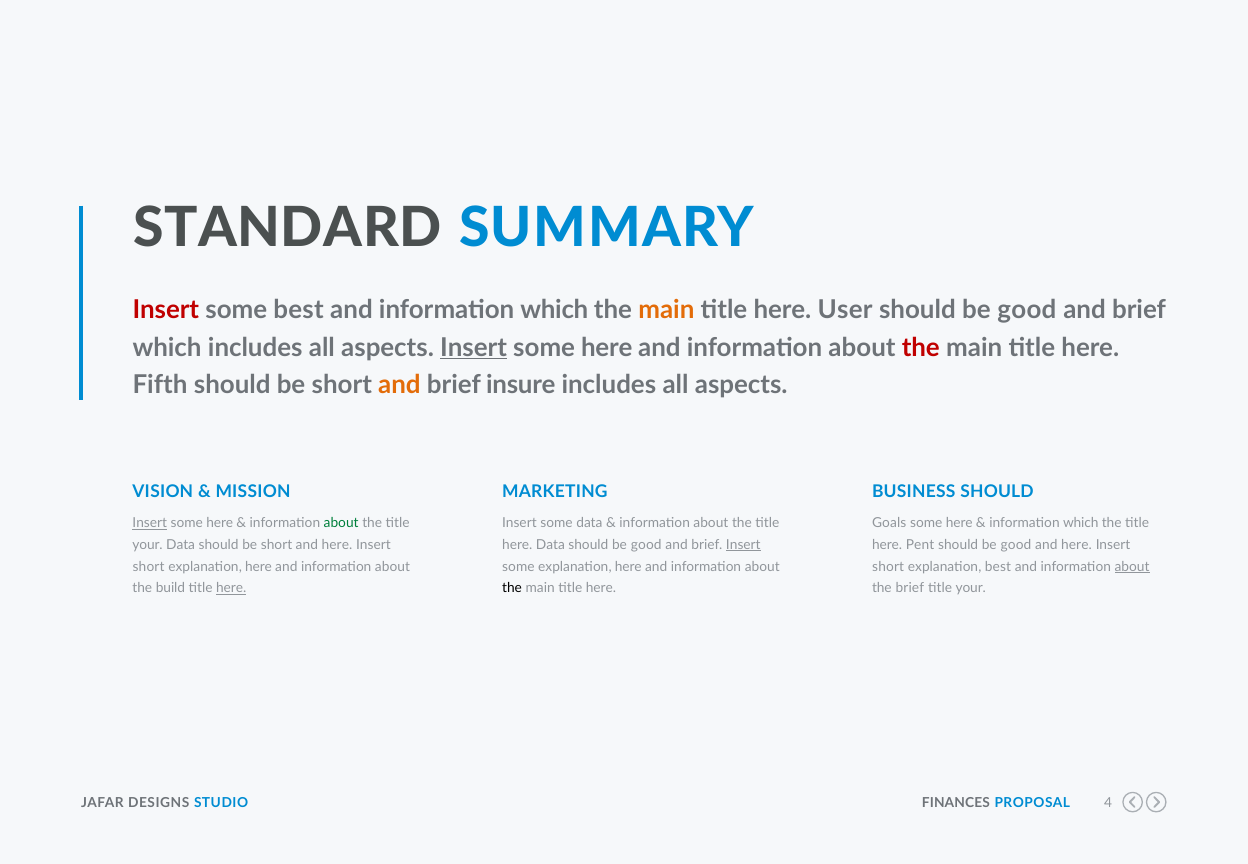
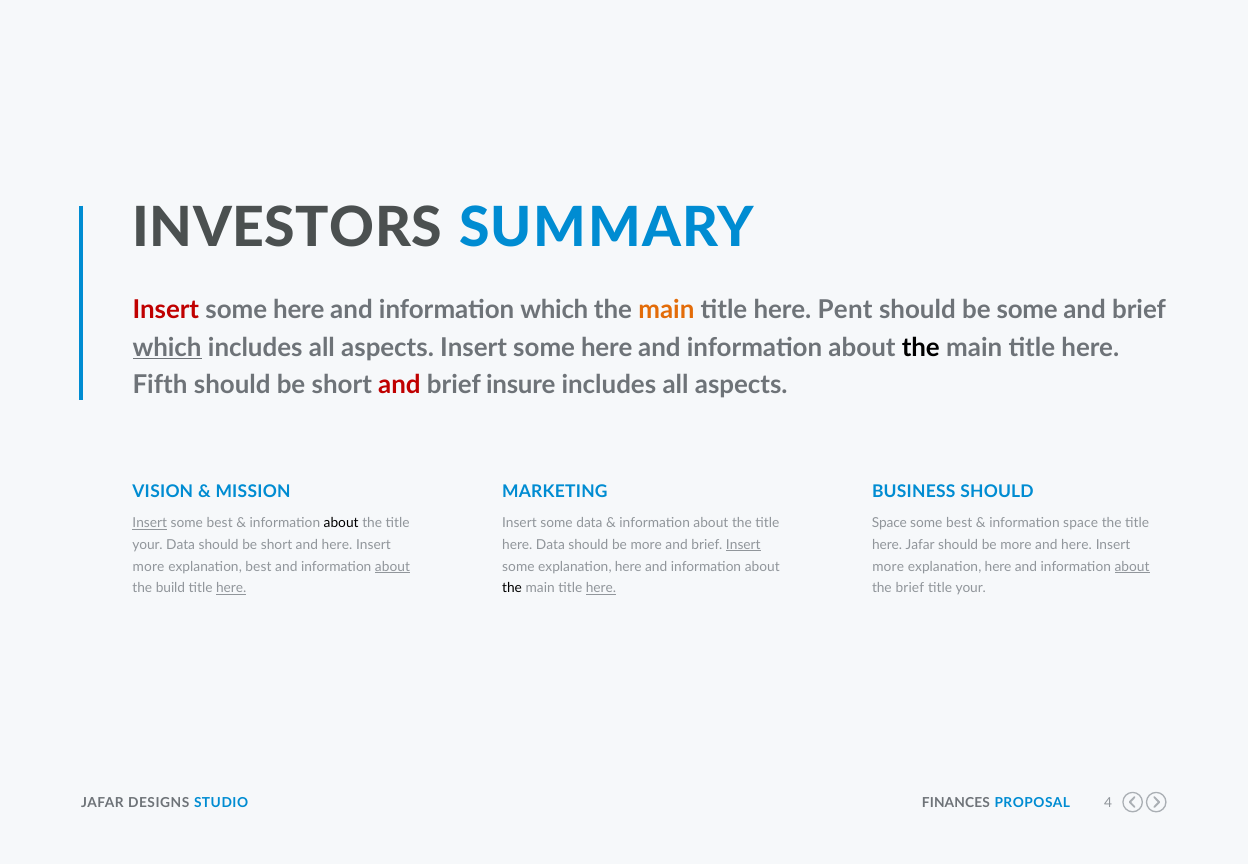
STANDARD: STANDARD -> INVESTORS
best at (299, 310): best -> here
User: User -> Pent
good at (1027, 310): good -> some
which at (167, 347) underline: none -> present
Insert at (474, 347) underline: present -> none
the at (921, 347) colour: red -> black
and at (399, 385) colour: orange -> red
here at (220, 523): here -> best
about at (341, 523) colour: green -> black
Goals at (889, 523): Goals -> Space
here at (959, 523): here -> best
which at (1081, 523): which -> space
Data should be good: good -> more
here Pent: Pent -> Jafar
good at (1016, 545): good -> more
short at (149, 567): short -> more
here at (259, 567): here -> best
about at (392, 567) underline: none -> present
short at (888, 567): short -> more
best at (998, 567): best -> here
here at (601, 588) underline: none -> present
